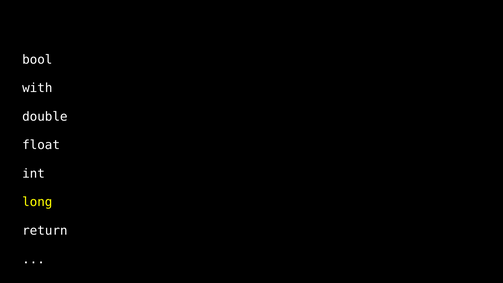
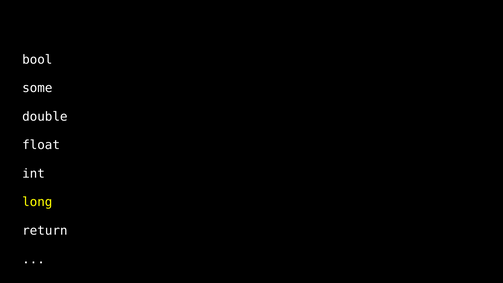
with: with -> some
